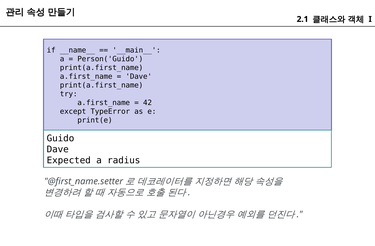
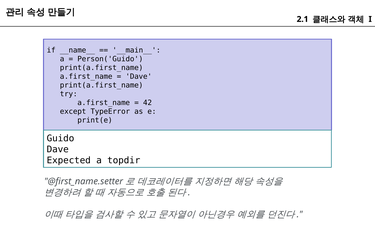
radius: radius -> topdir
